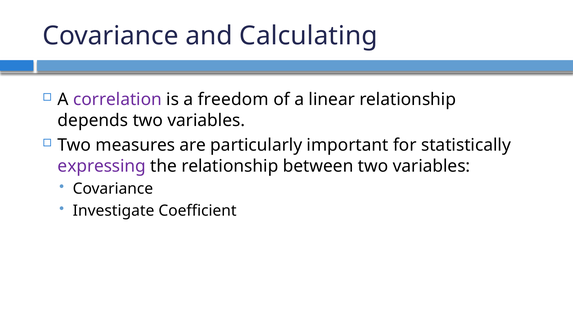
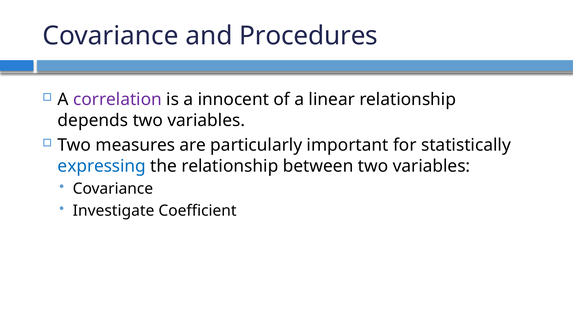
Calculating: Calculating -> Procedures
freedom: freedom -> innocent
expressing colour: purple -> blue
